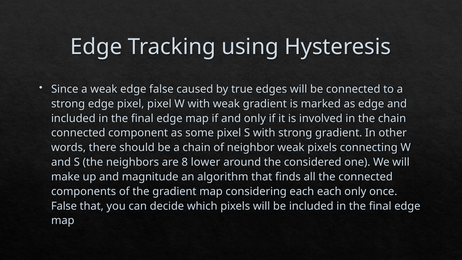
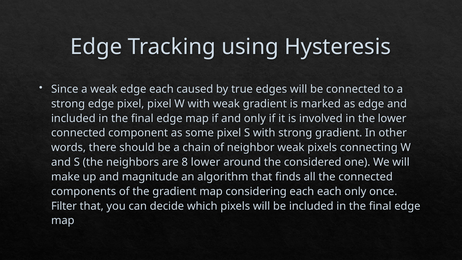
edge false: false -> each
the chain: chain -> lower
False at (64, 206): False -> Filter
